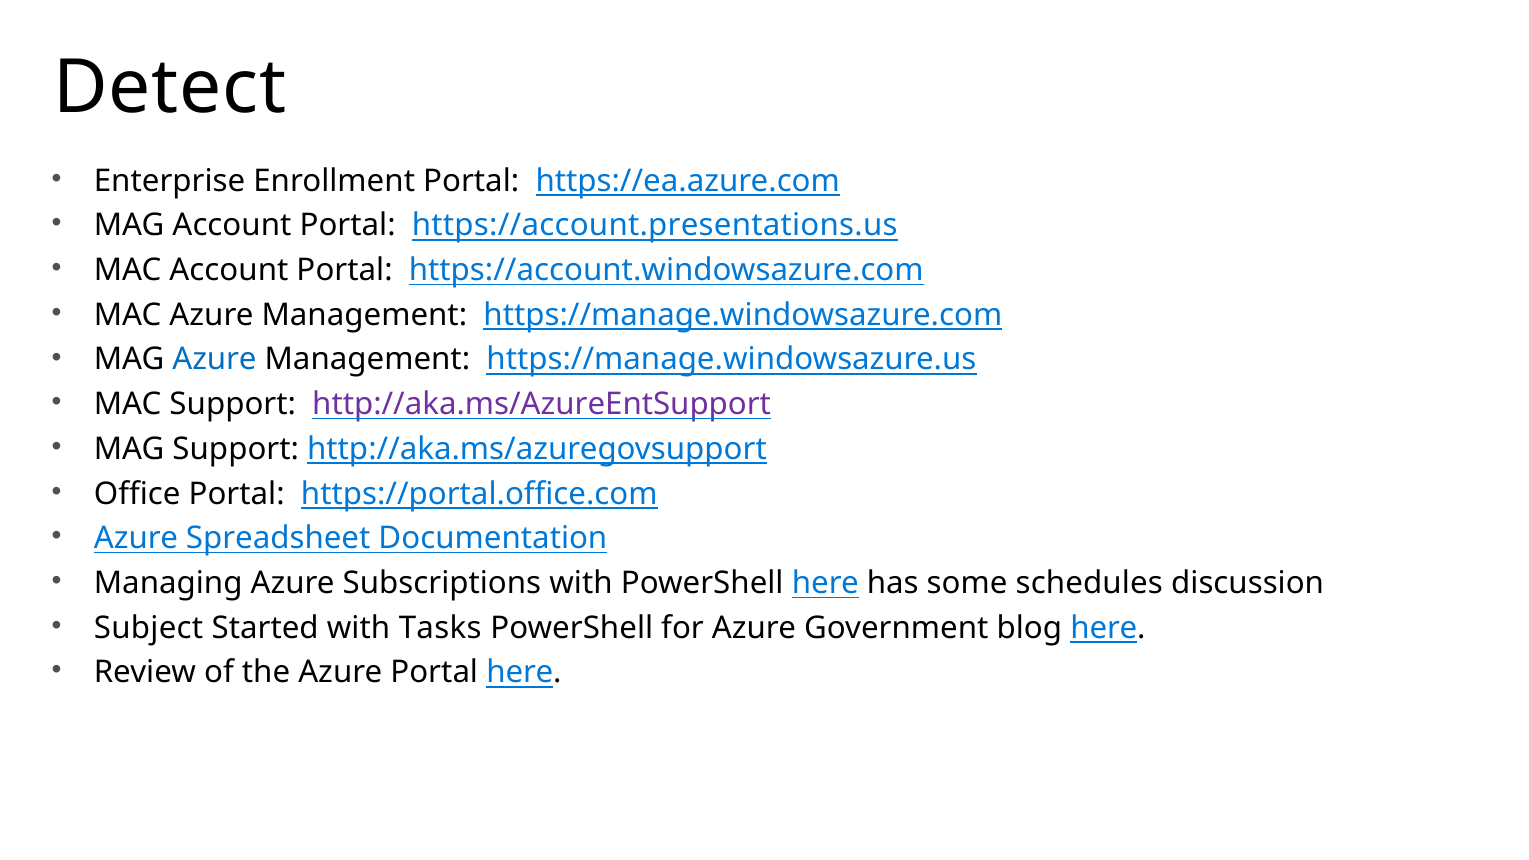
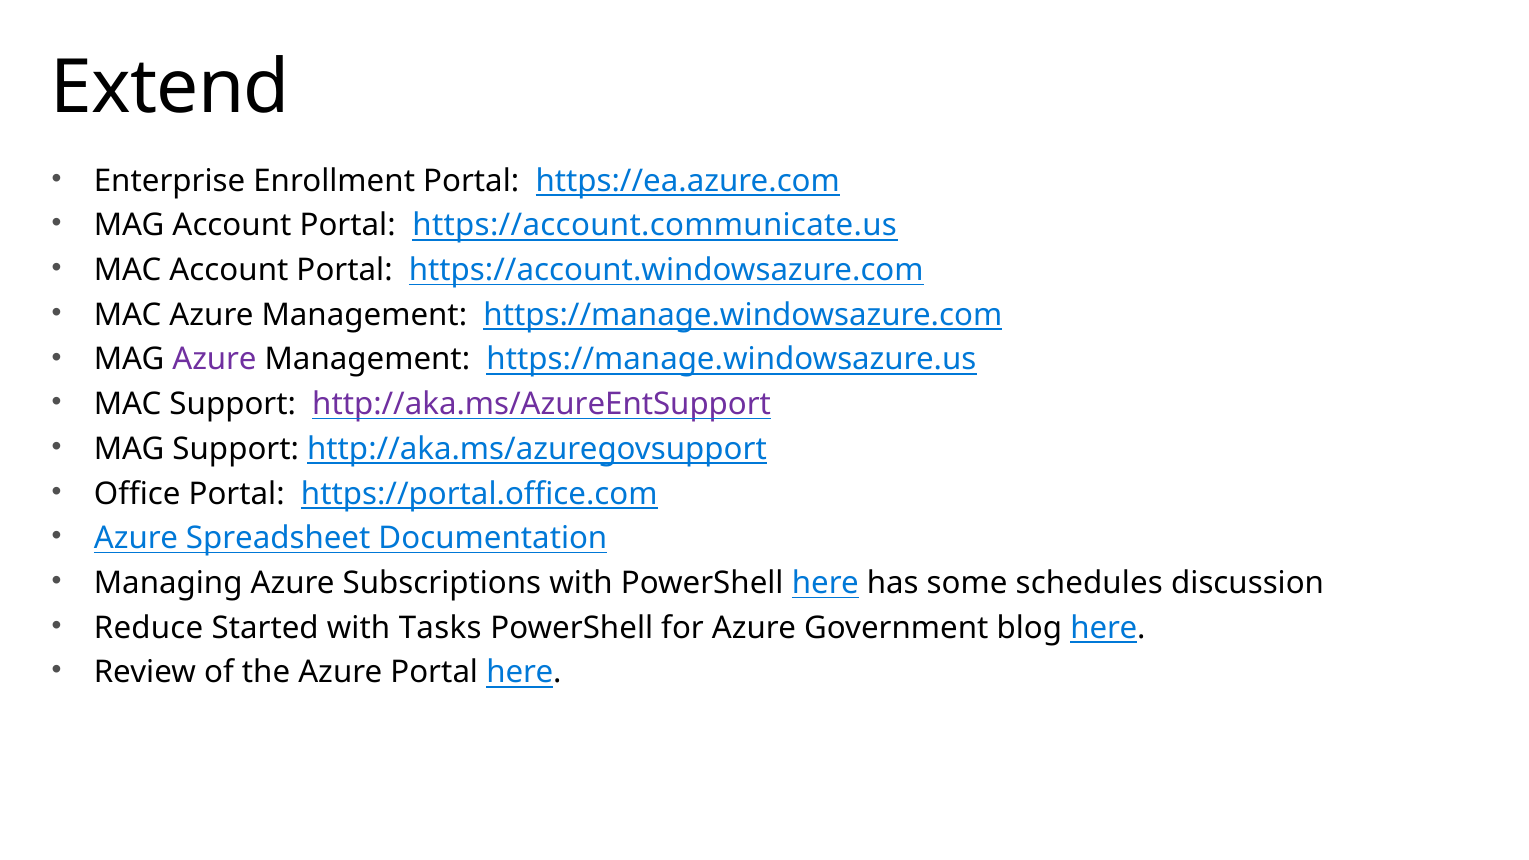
Detect: Detect -> Extend
https://account.presentations.us: https://account.presentations.us -> https://account.communicate.us
Azure at (214, 360) colour: blue -> purple
Subject: Subject -> Reduce
